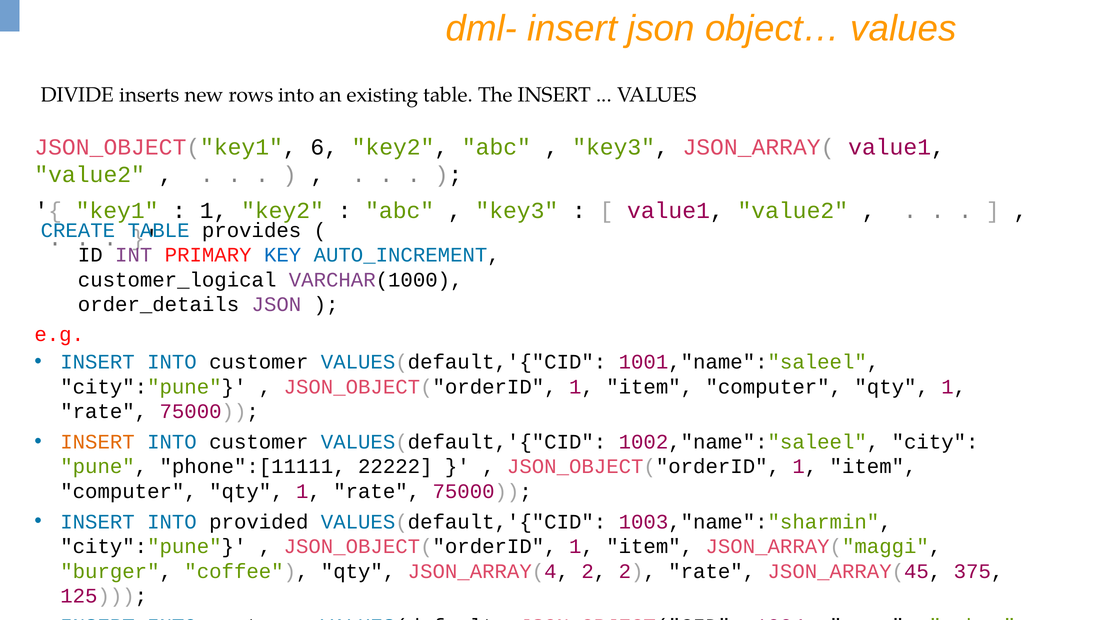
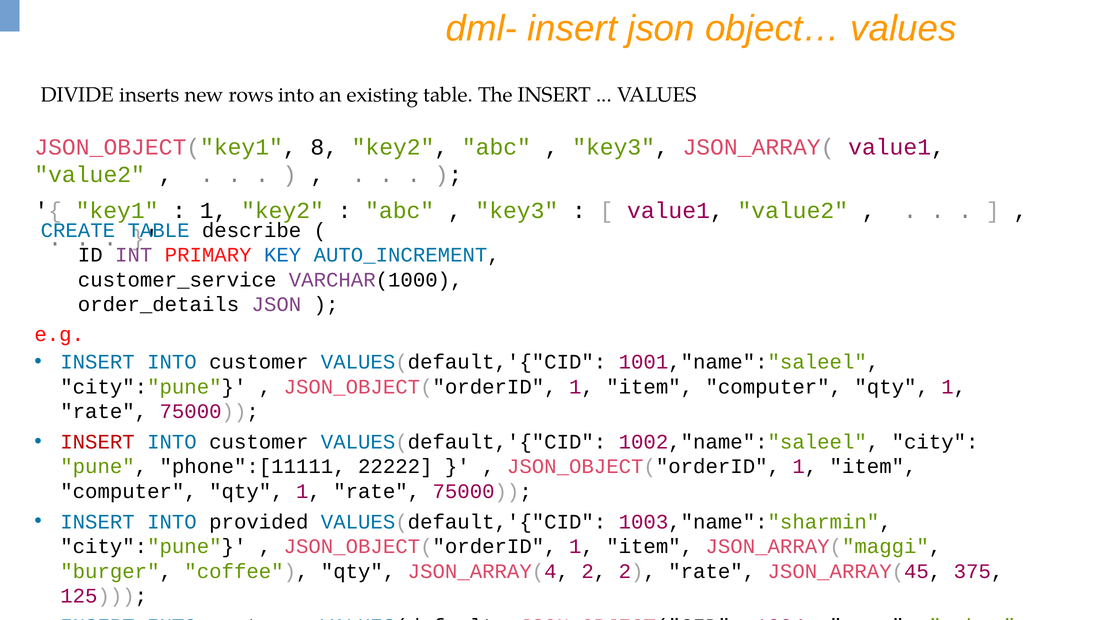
6: 6 -> 8
provides: provides -> describe
customer_logical: customer_logical -> customer_service
INSERT at (98, 442) colour: orange -> red
